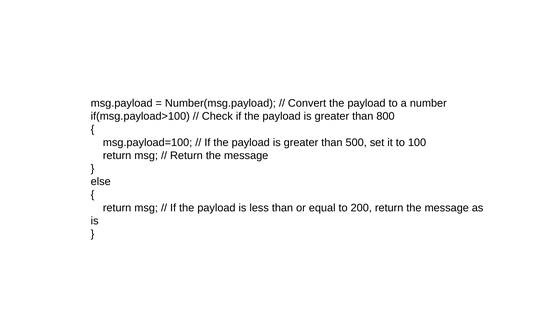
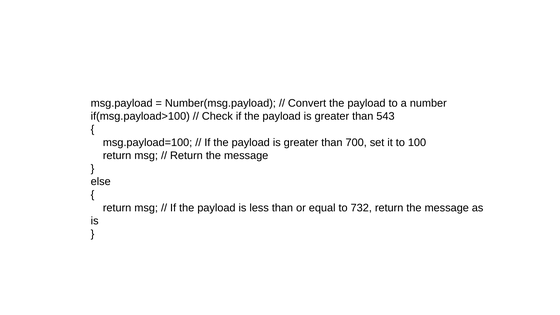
800: 800 -> 543
500: 500 -> 700
200: 200 -> 732
